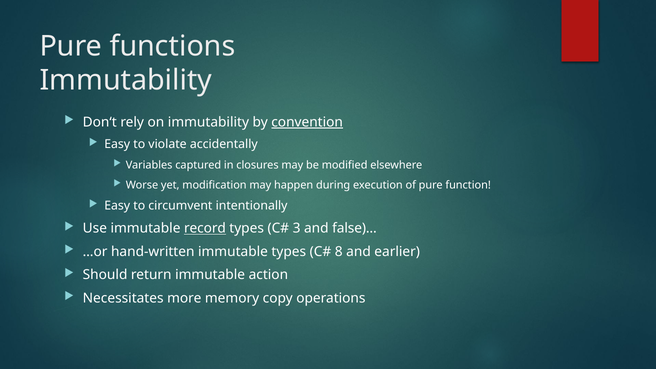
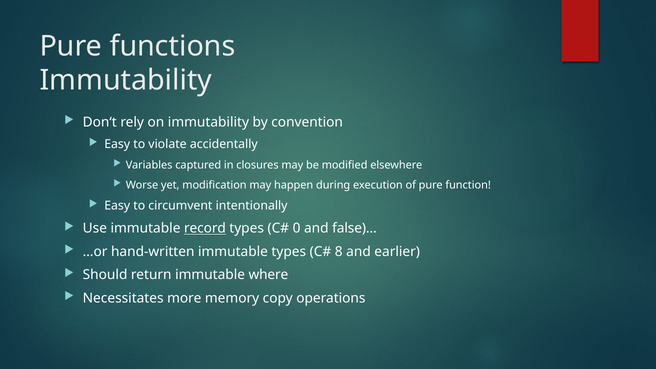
convention underline: present -> none
3: 3 -> 0
action: action -> where
